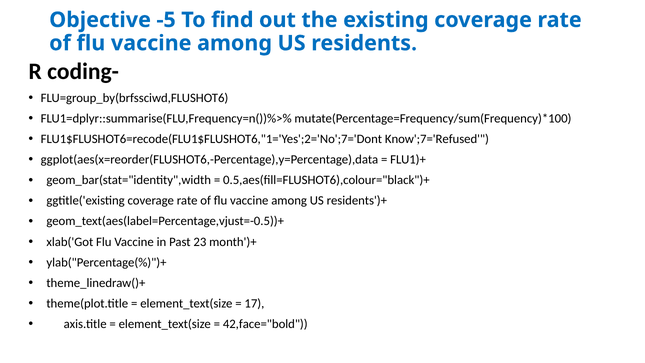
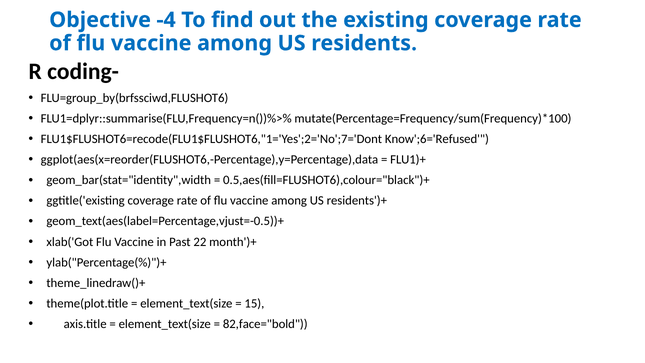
-5: -5 -> -4
Know';7='Refused: Know';7='Refused -> Know';6='Refused
23: 23 -> 22
17: 17 -> 15
42,face="bold: 42,face="bold -> 82,face="bold
